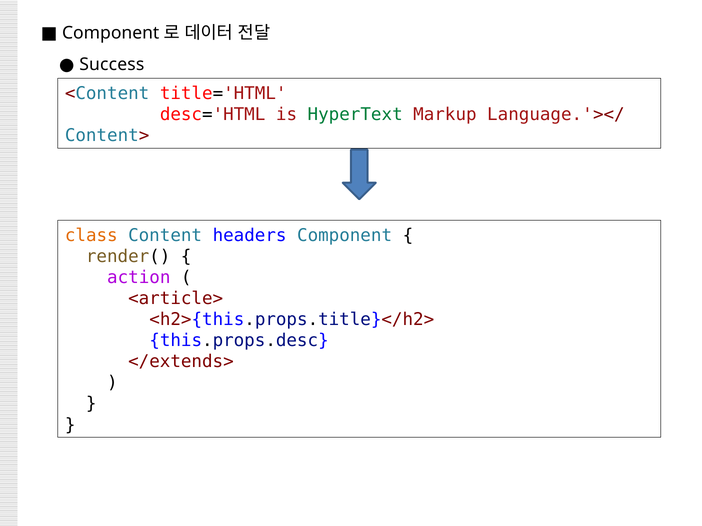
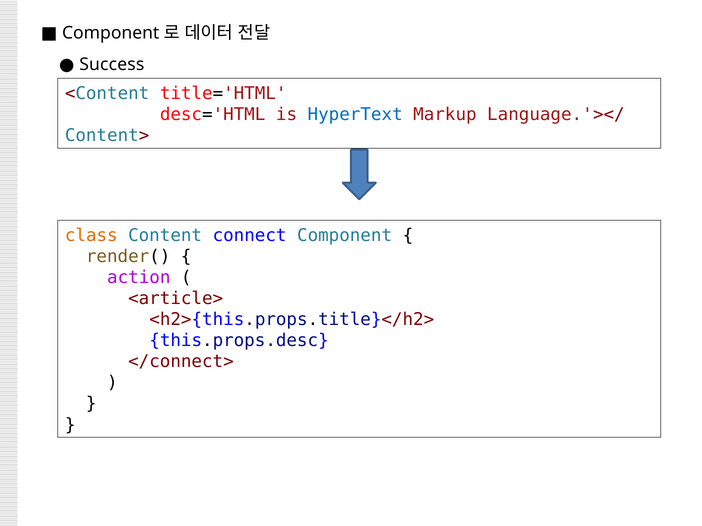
HyperText colour: green -> blue
headers: headers -> connect
</extends>: </extends> -> </connect>
